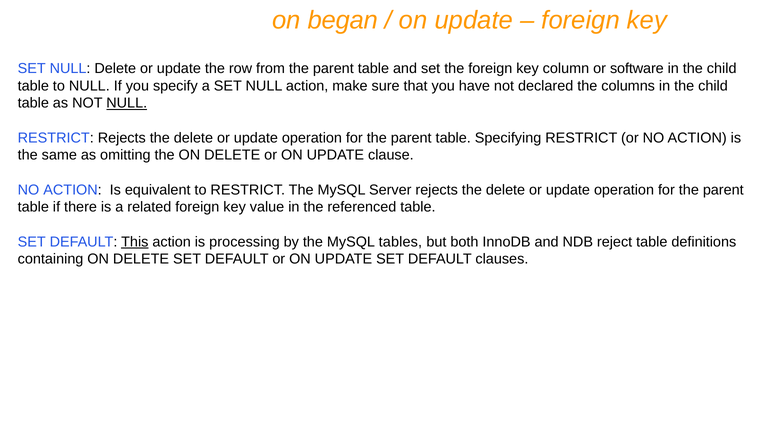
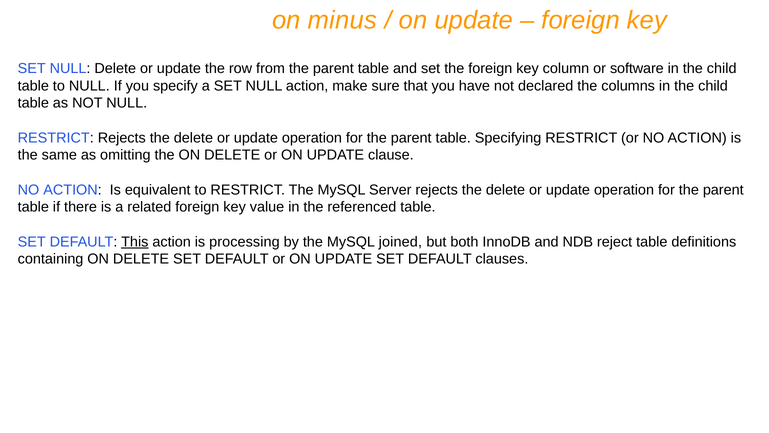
began: began -> minus
NULL at (127, 103) underline: present -> none
tables: tables -> joined
